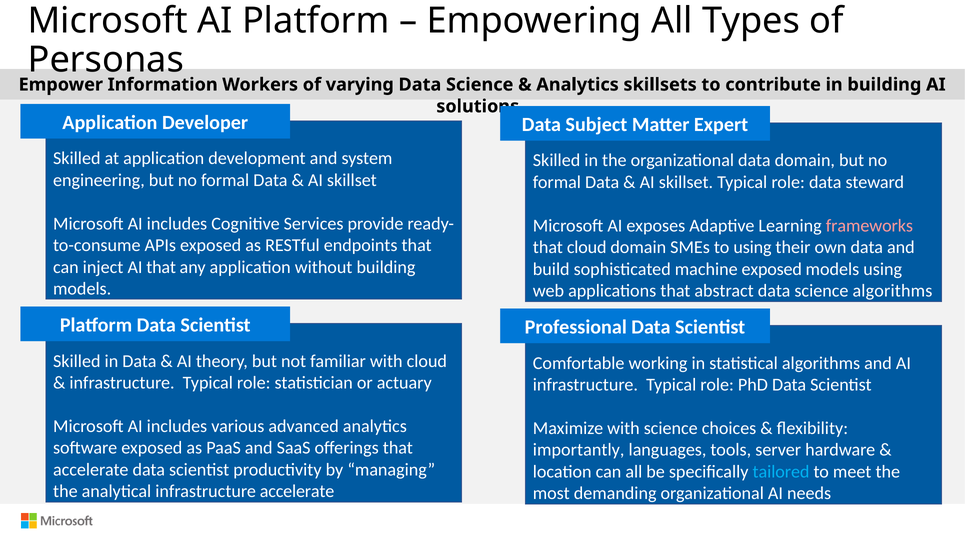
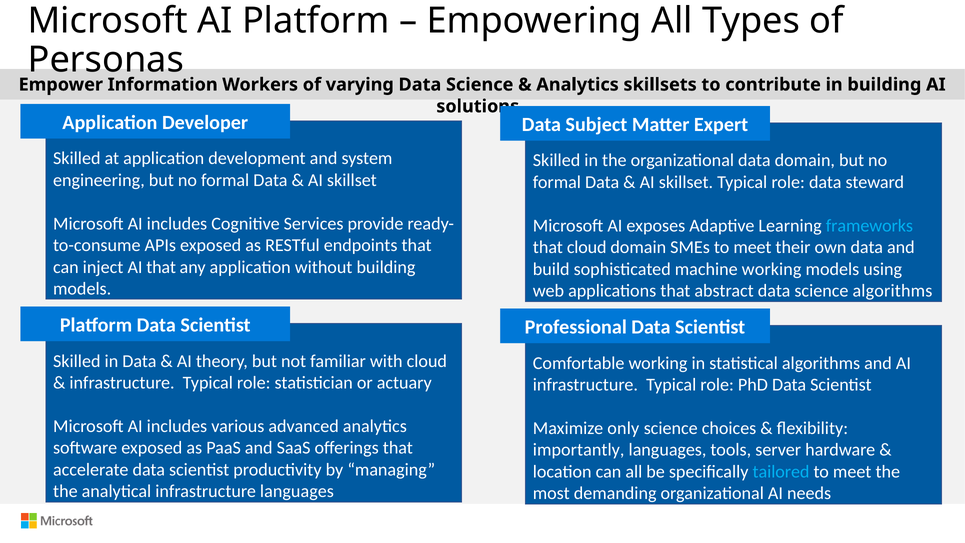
frameworks colour: pink -> light blue
SMEs to using: using -> meet
machine exposed: exposed -> working
Maximize with: with -> only
infrastructure accelerate: accelerate -> languages
